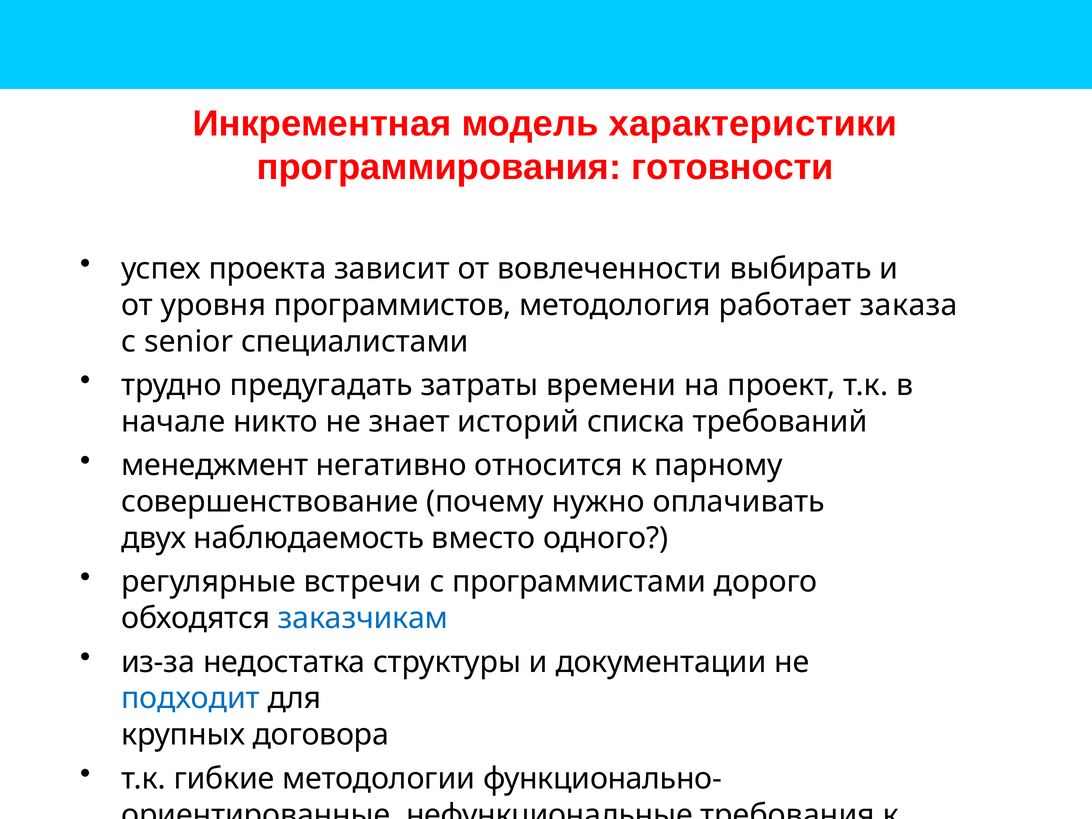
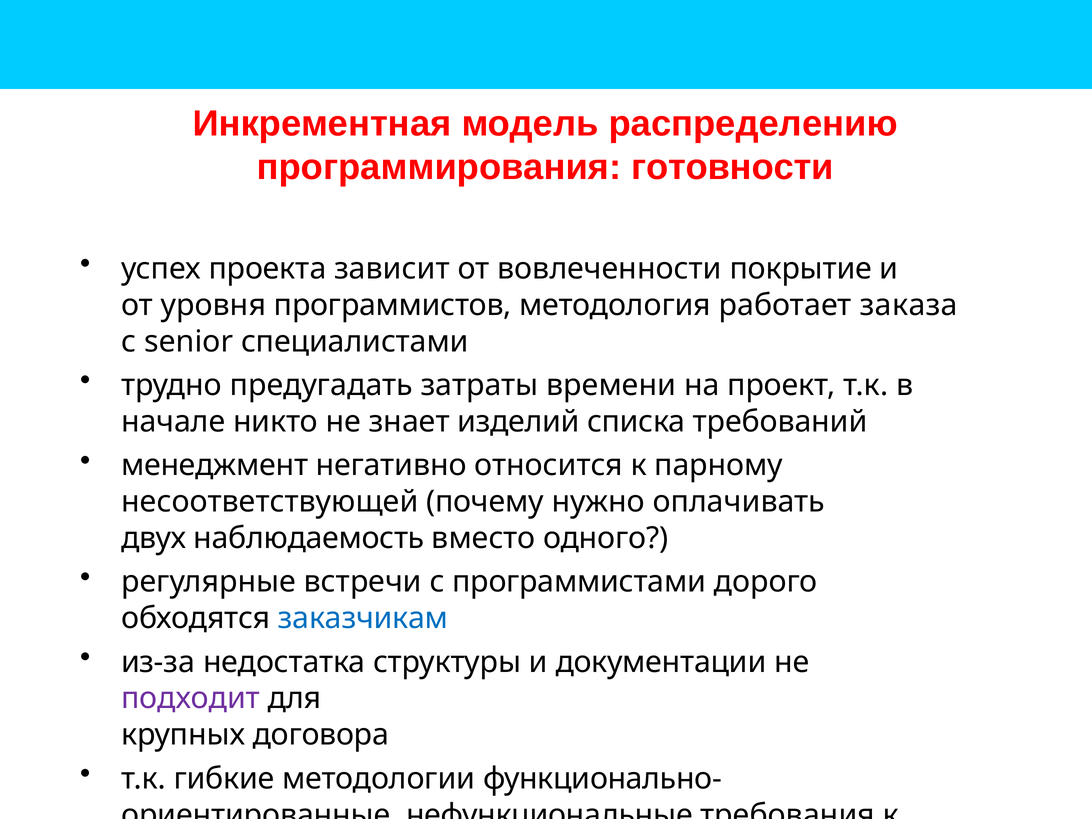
характеристики: характеристики -> распределению
выбирать: выбирать -> покрытие
знает историй: историй -> изделий
совершенствование: совершенствование -> несоответствующей
подходит colour: blue -> purple
